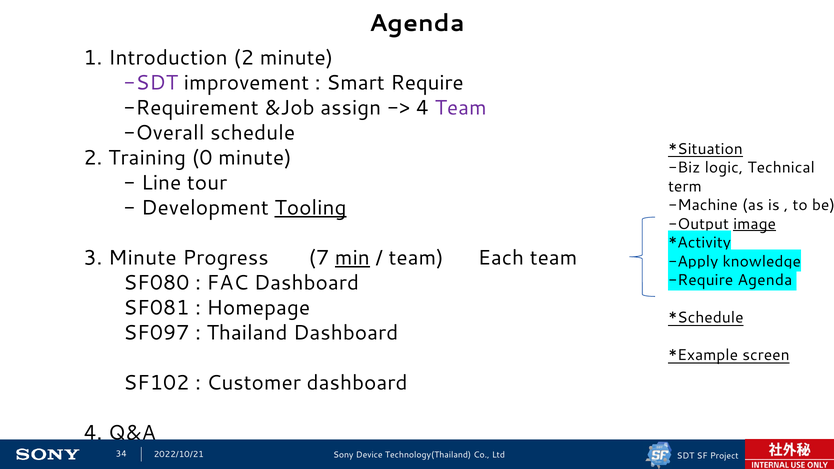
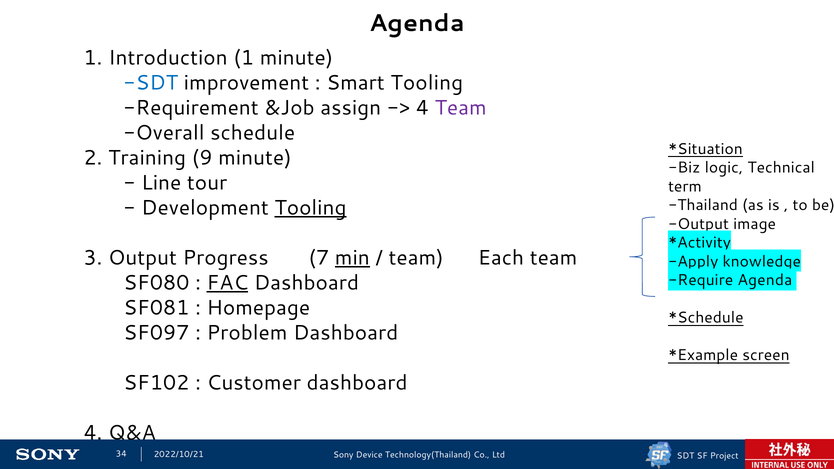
Introduction 2: 2 -> 1
SDT at (151, 83) colour: purple -> blue
Smart Require: Require -> Tooling
0: 0 -> 9
Machine: Machine -> Thailand
image underline: present -> none
3 Minute: Minute -> Output
FAC underline: none -> present
Thailand: Thailand -> Problem
